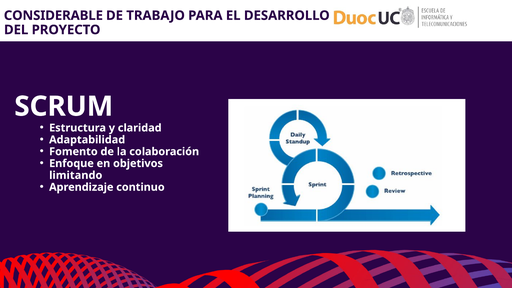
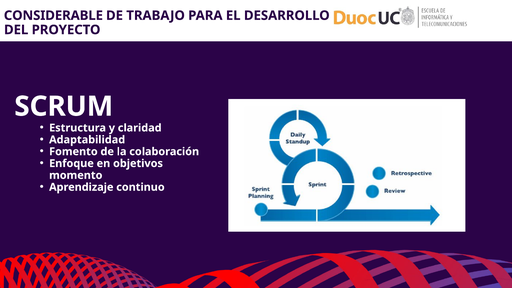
limitando: limitando -> momento
